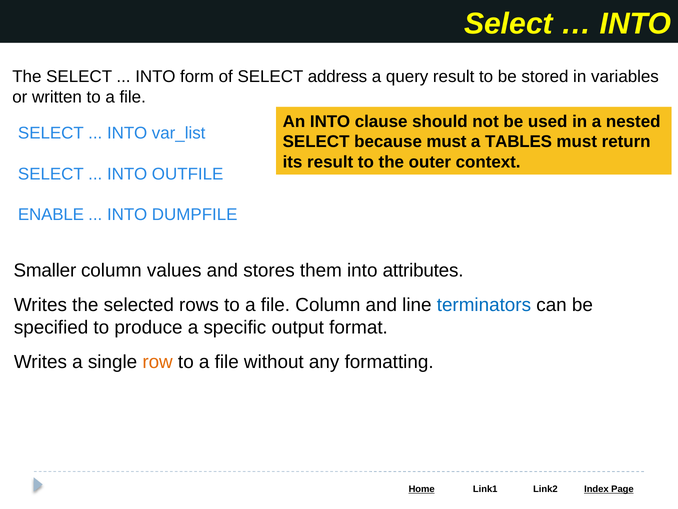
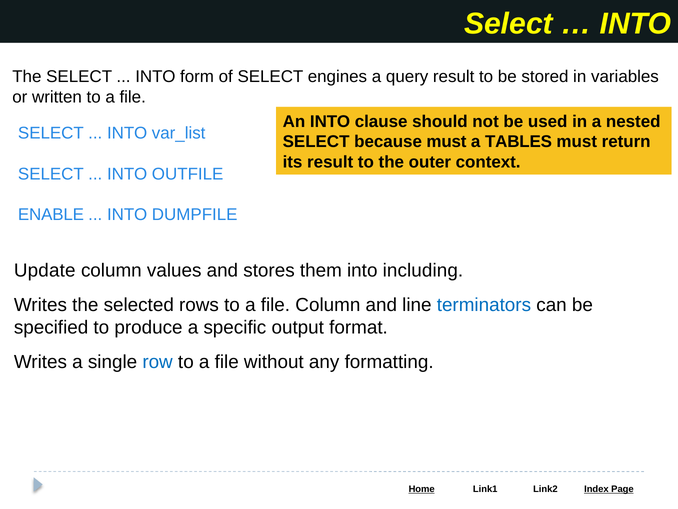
address: address -> engines
Smaller: Smaller -> Update
attributes: attributes -> including
row colour: orange -> blue
